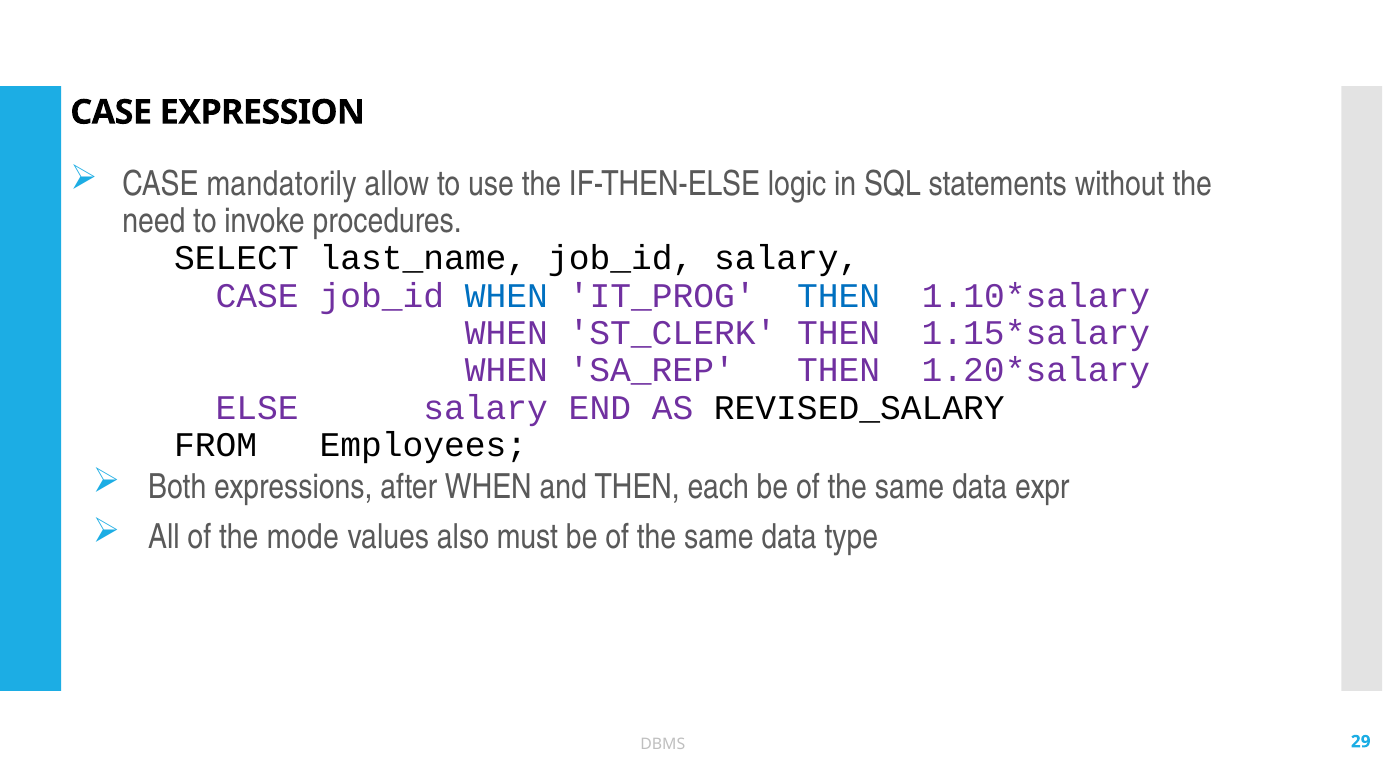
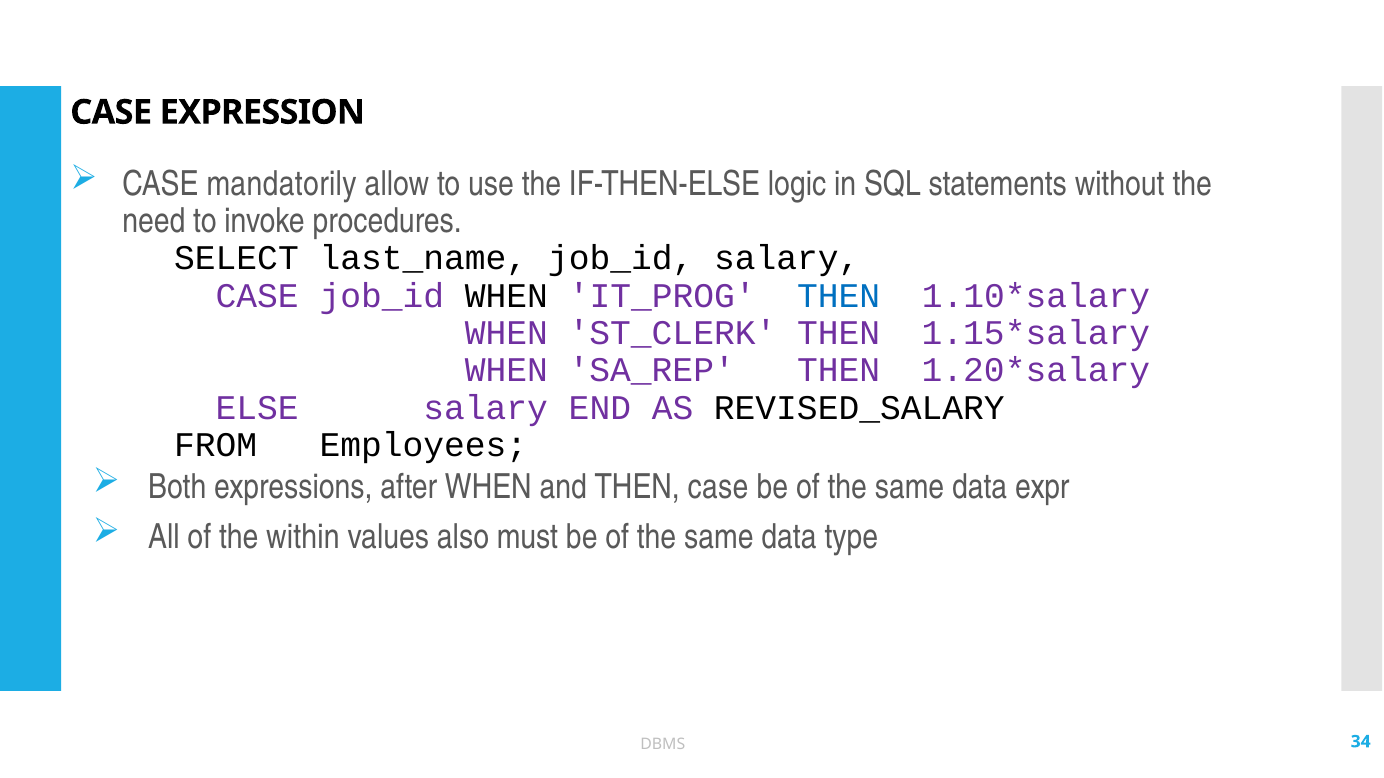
WHEN at (506, 296) colour: blue -> black
THEN each: each -> case
mode: mode -> within
29: 29 -> 34
